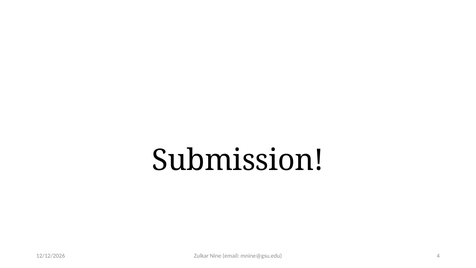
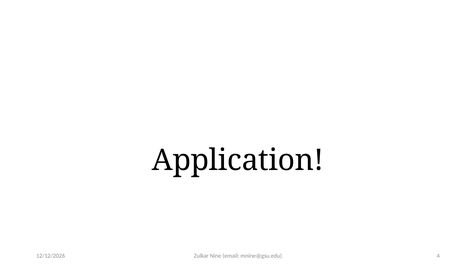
Submission: Submission -> Application
